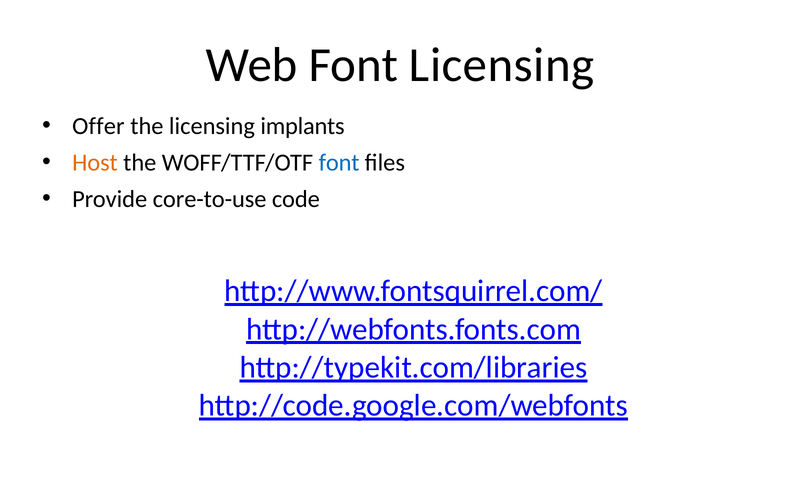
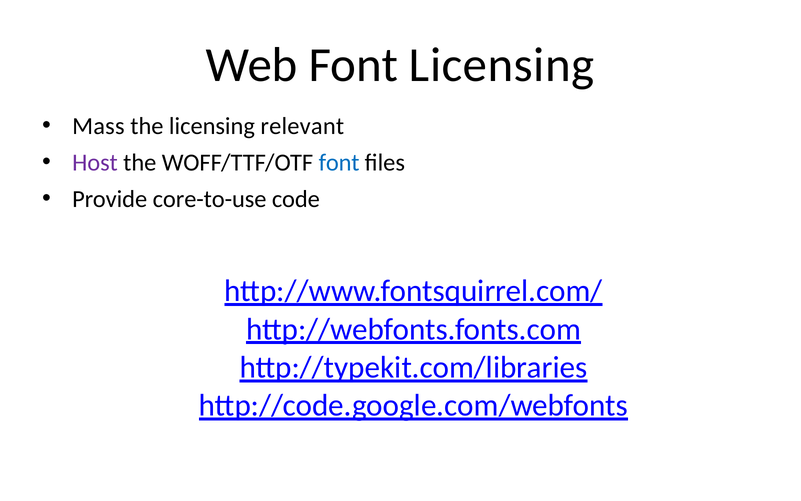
Offer: Offer -> Mass
implants: implants -> relevant
Host colour: orange -> purple
